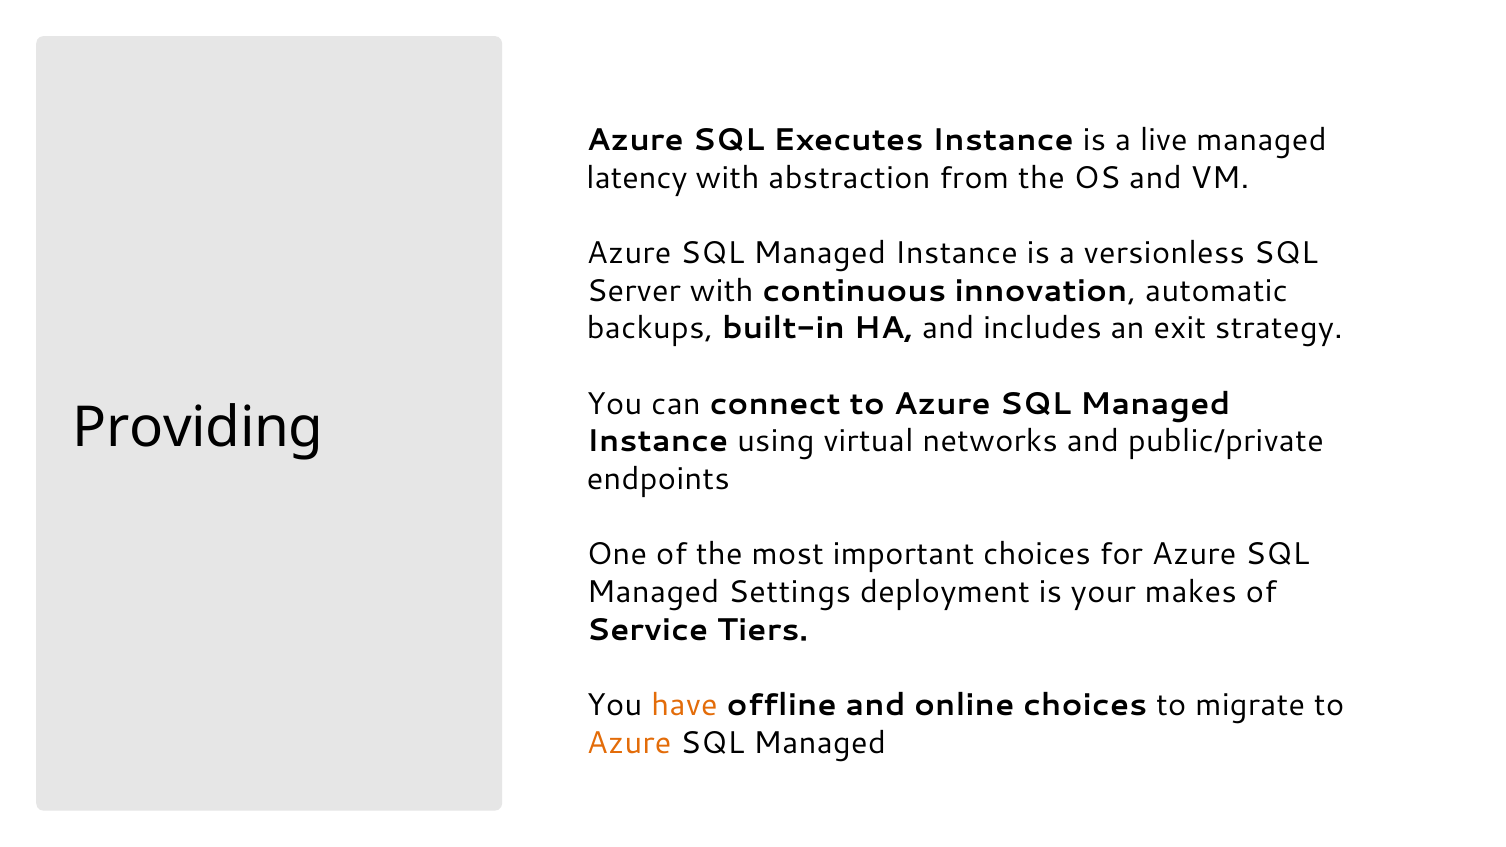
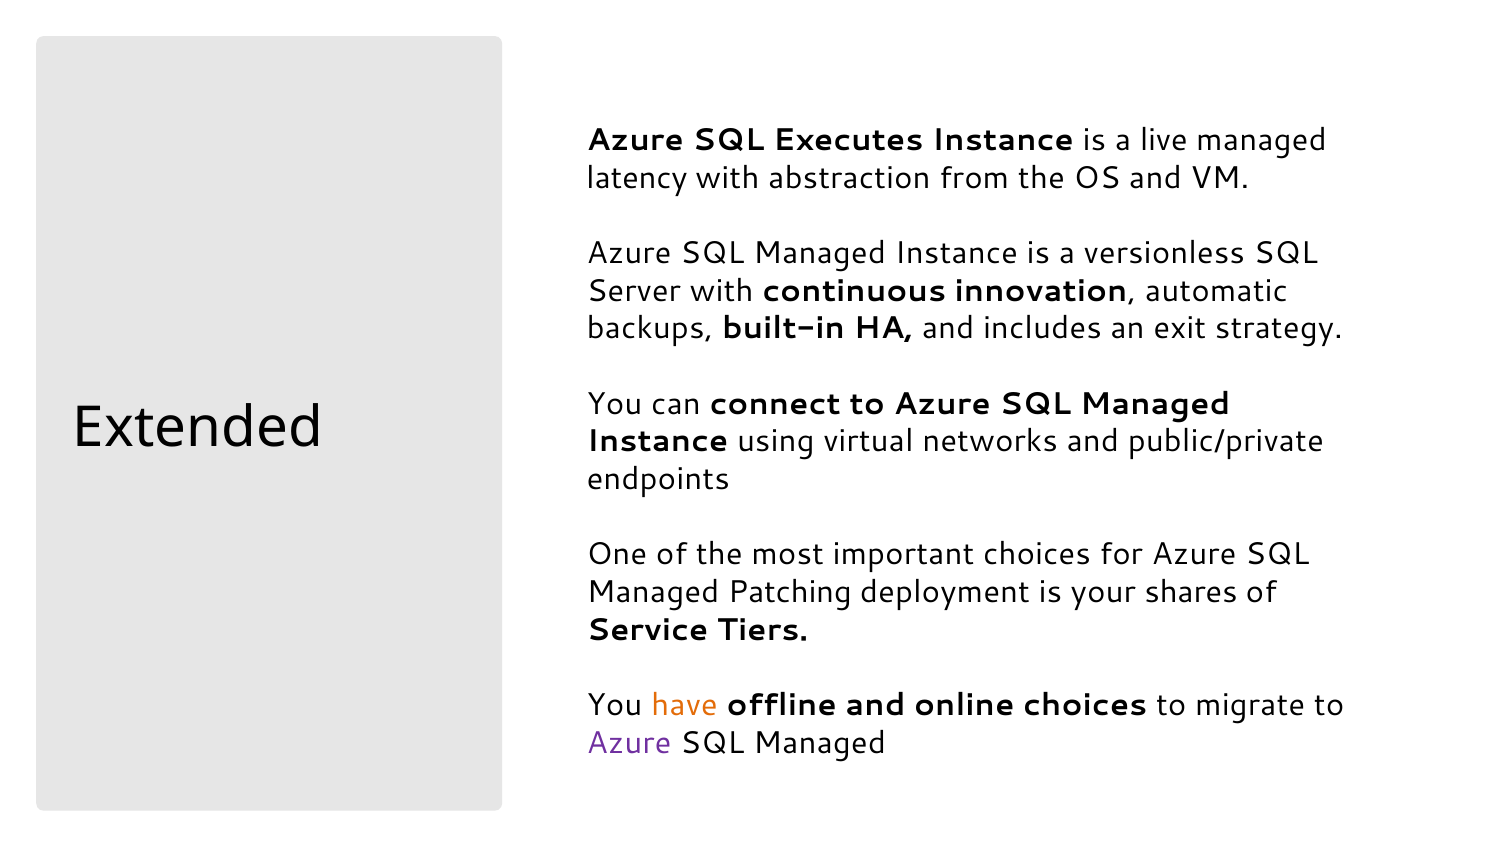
Providing: Providing -> Extended
Settings: Settings -> Patching
makes: makes -> shares
Azure at (629, 743) colour: orange -> purple
